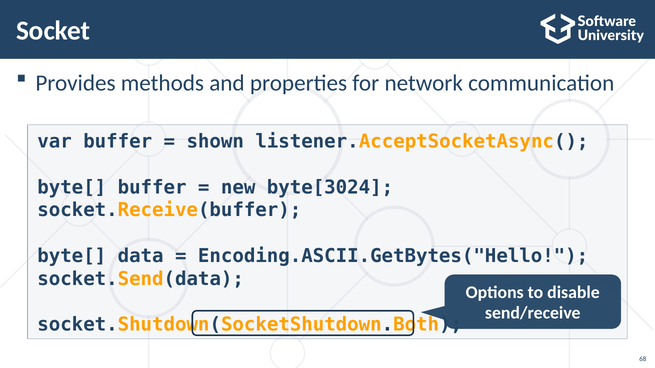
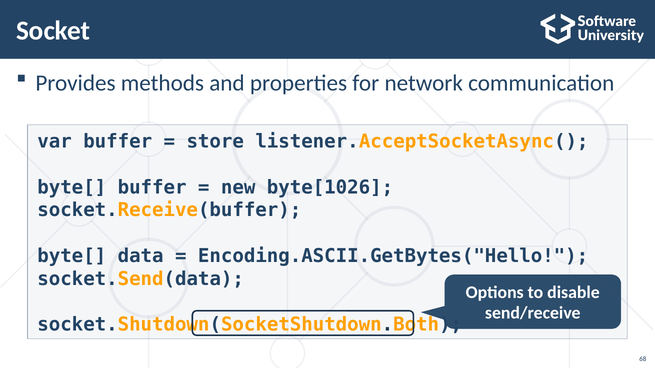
shown: shown -> store
byte[3024: byte[3024 -> byte[1026
